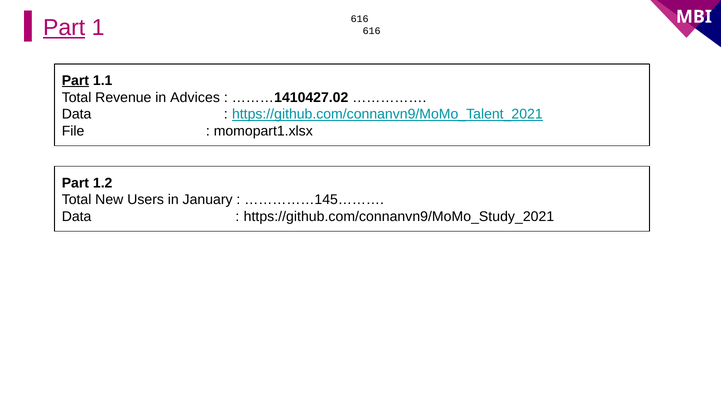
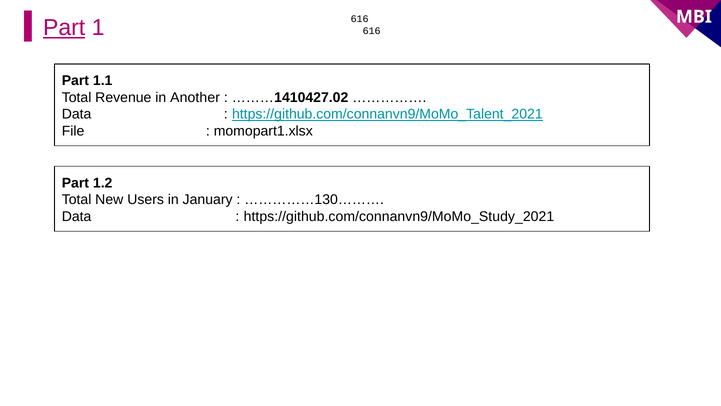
Part at (75, 81) underline: present -> none
Advices: Advices -> Another
……………145………: ……………145……… -> ……………130………
